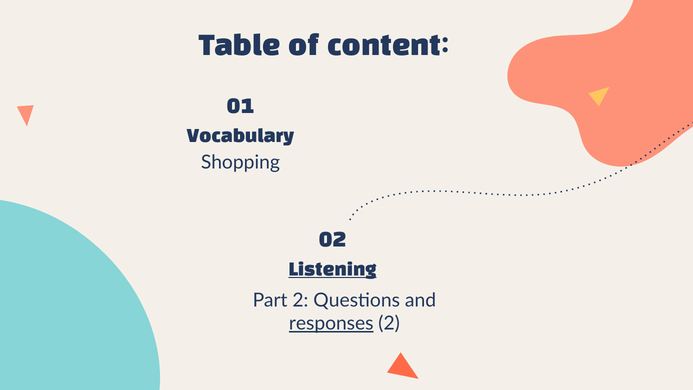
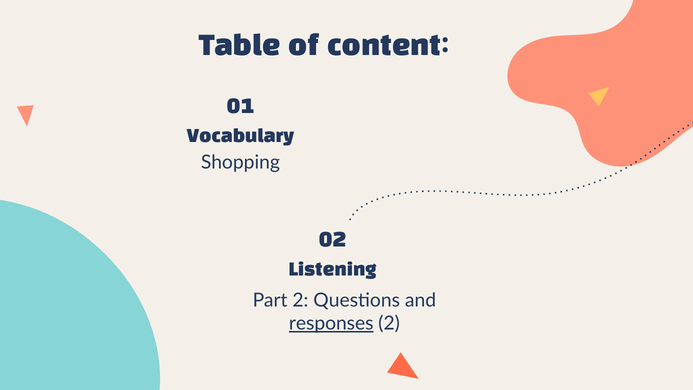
Listening underline: present -> none
